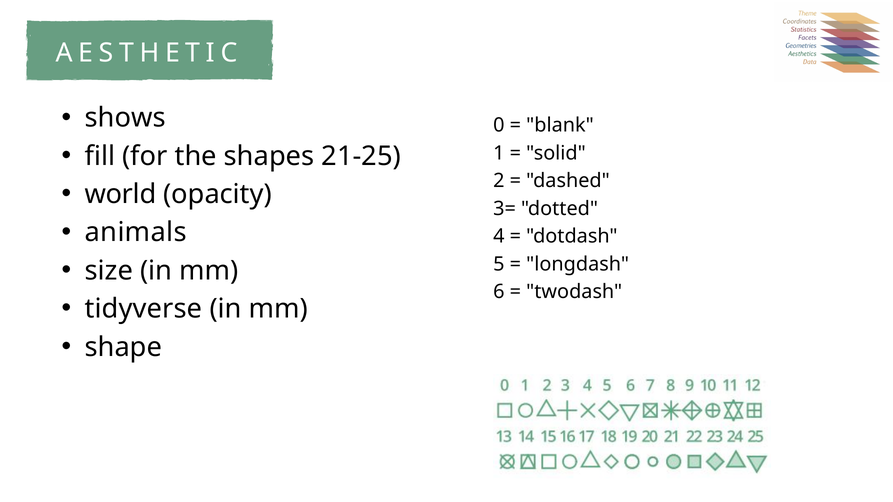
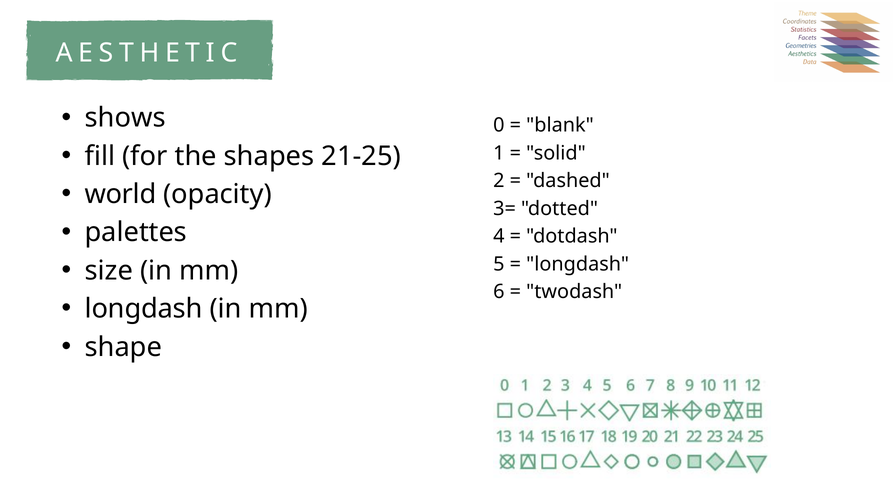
animals: animals -> palettes
tidyverse at (144, 309): tidyverse -> longdash
